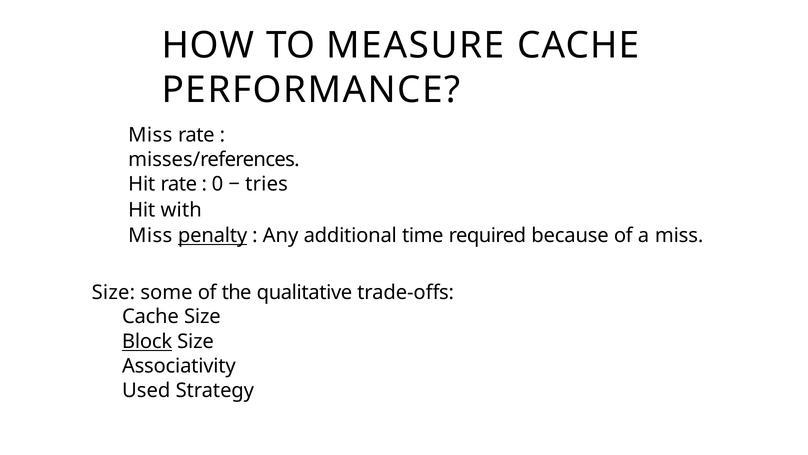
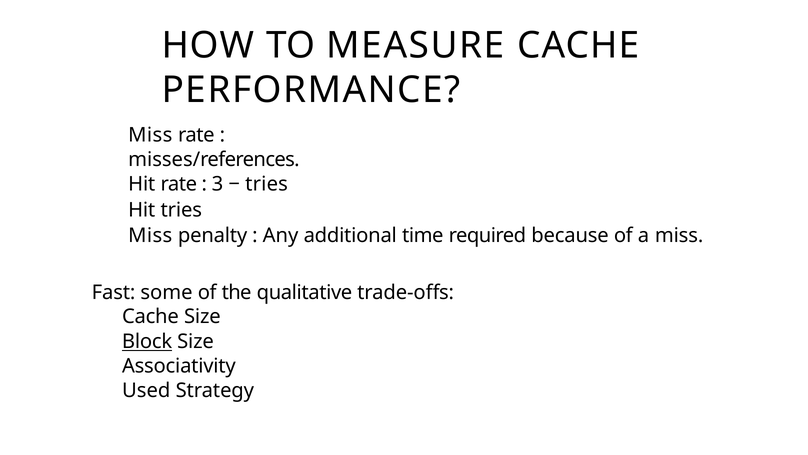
0: 0 -> 3
Hit with: with -> tries
penalty underline: present -> none
Size at (113, 292): Size -> Fast
